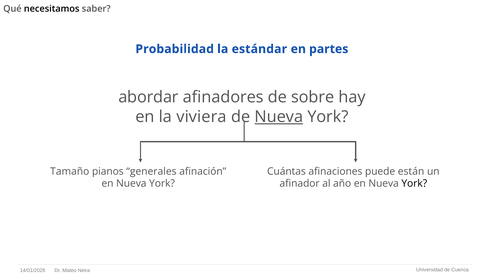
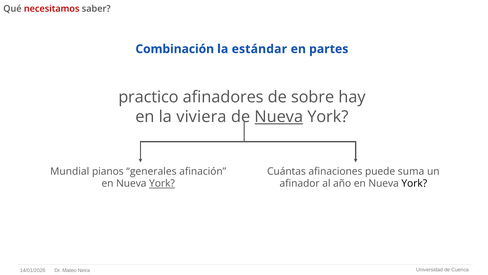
necesitamos colour: black -> red
Probabilidad: Probabilidad -> Combinación
abordar: abordar -> practico
Tamaño: Tamaño -> Mundial
están: están -> suma
York at (162, 183) underline: none -> present
